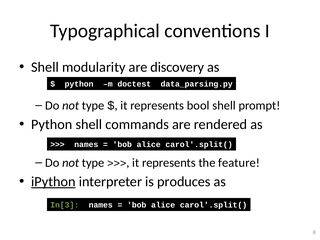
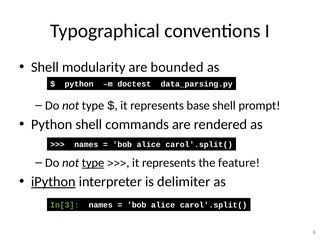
discovery: discovery -> bounded
bool: bool -> base
type at (93, 163) underline: none -> present
produces: produces -> delimiter
